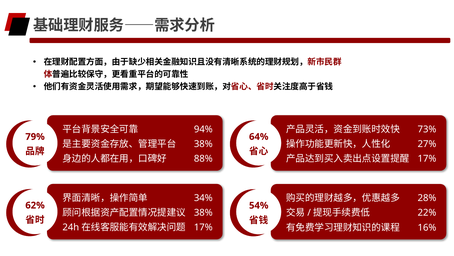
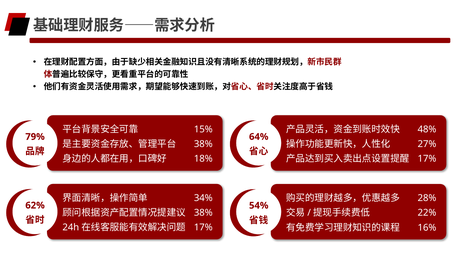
94%: 94% -> 15%
73%: 73% -> 48%
88%: 88% -> 18%
